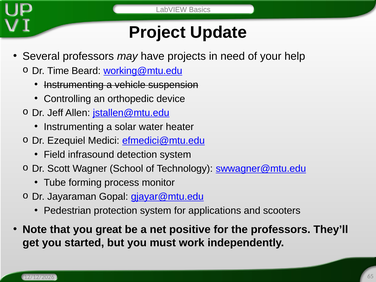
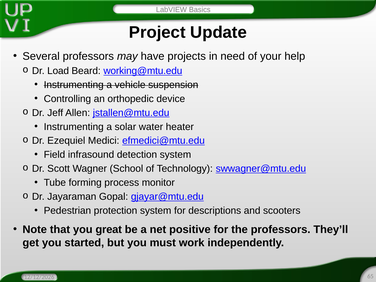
Time: Time -> Load
applications: applications -> descriptions
